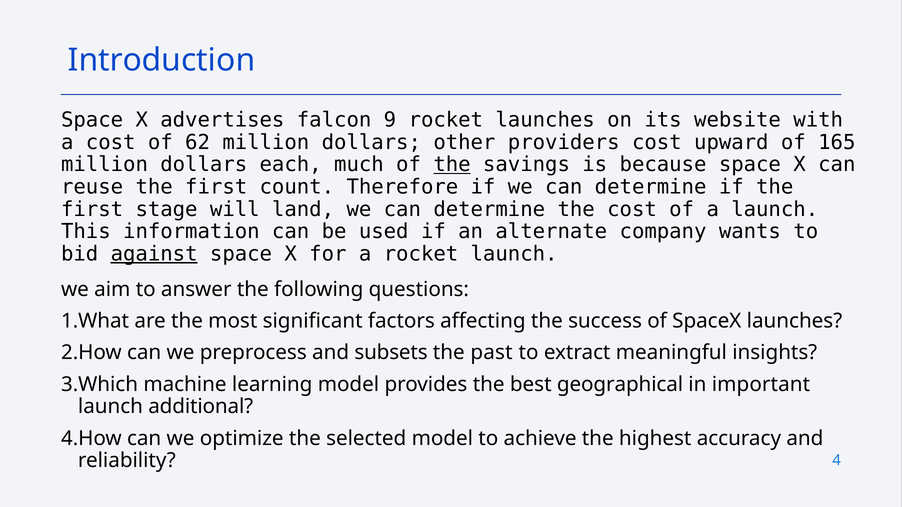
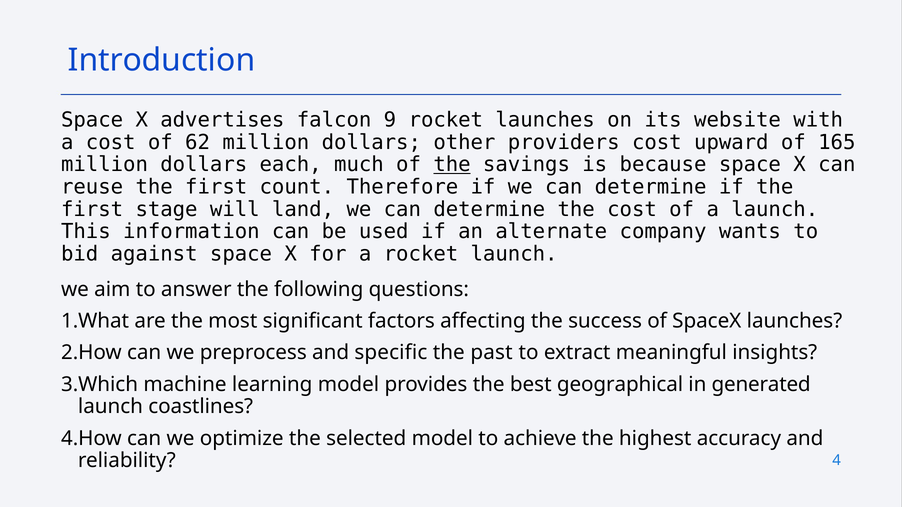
against underline: present -> none
subsets: subsets -> specific
important: important -> generated
additional: additional -> coastlines
